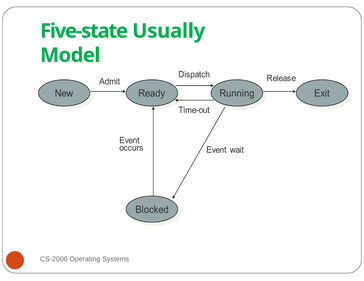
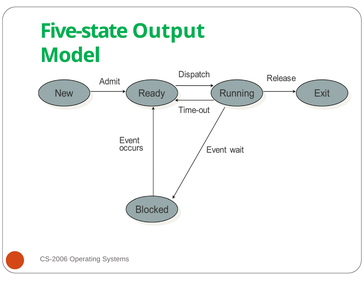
Usually: Usually -> Output
